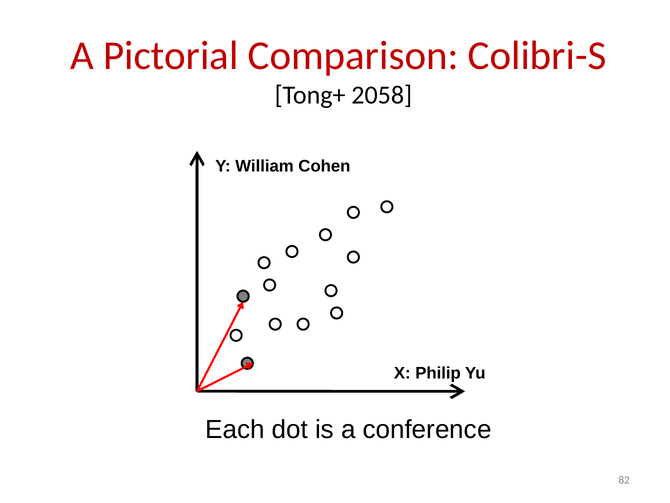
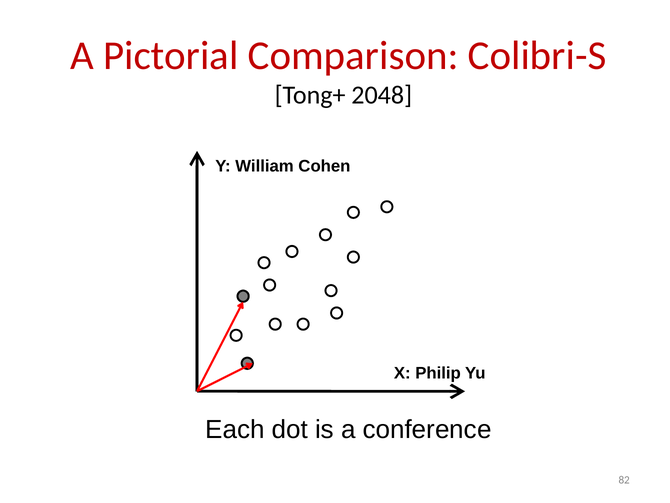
2058: 2058 -> 2048
